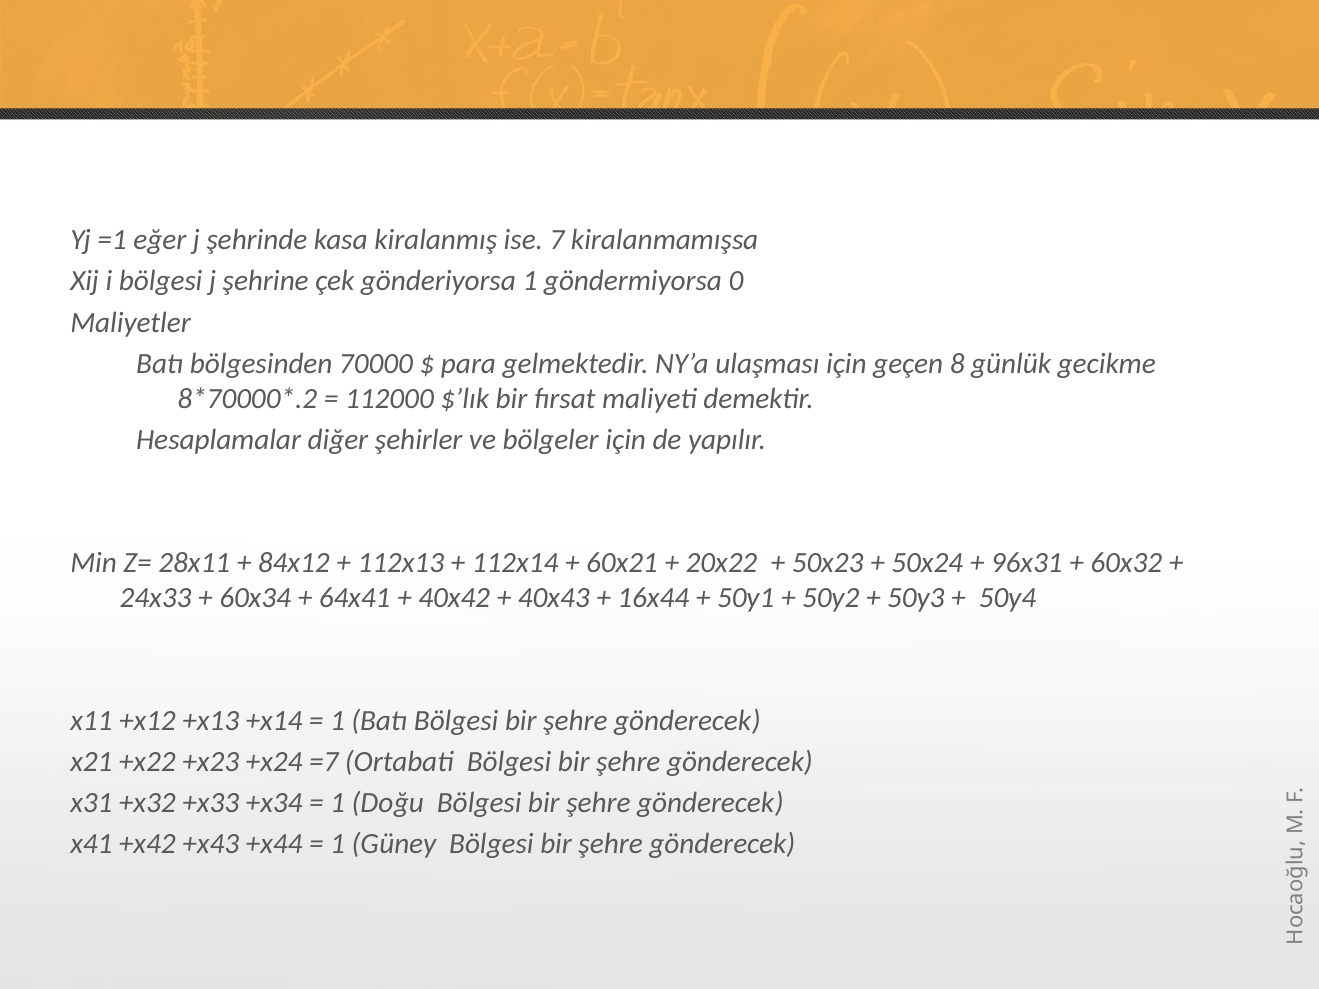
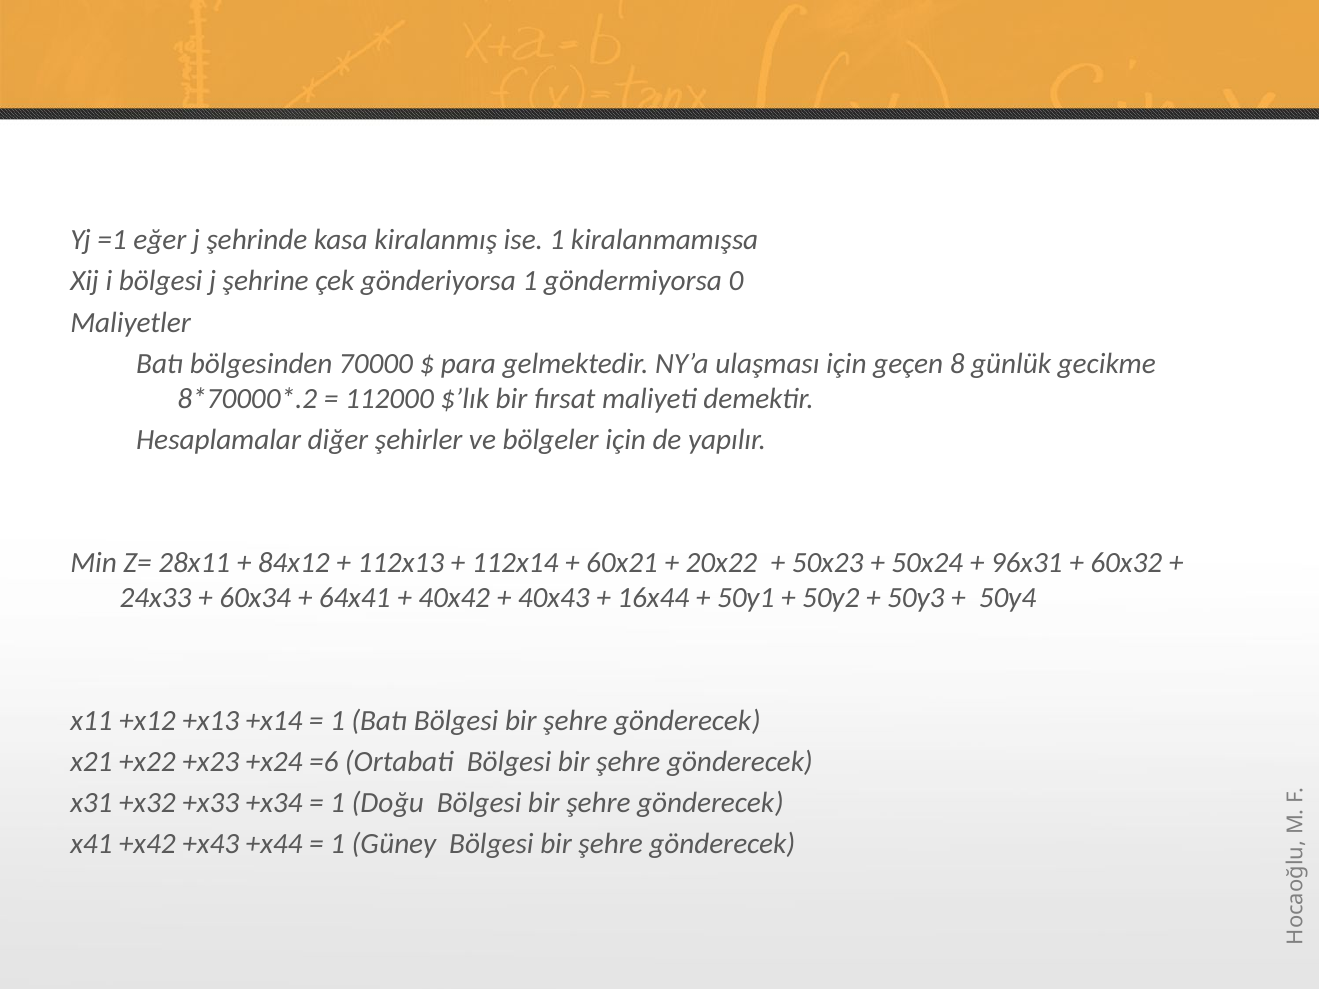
ise 7: 7 -> 1
=7: =7 -> =6
